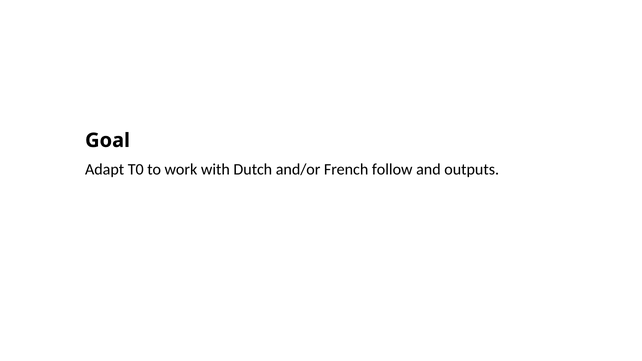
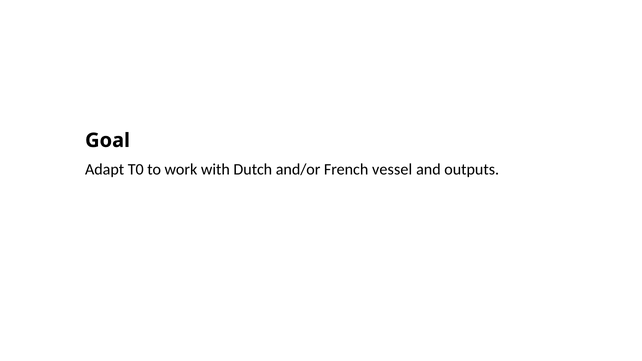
follow: follow -> vessel
